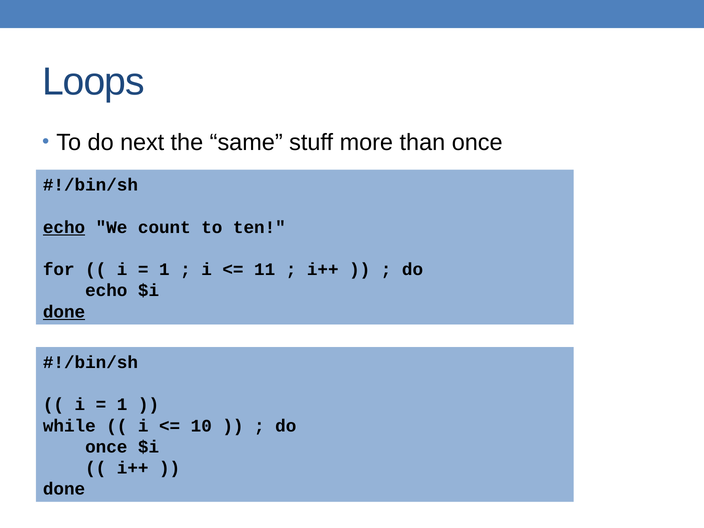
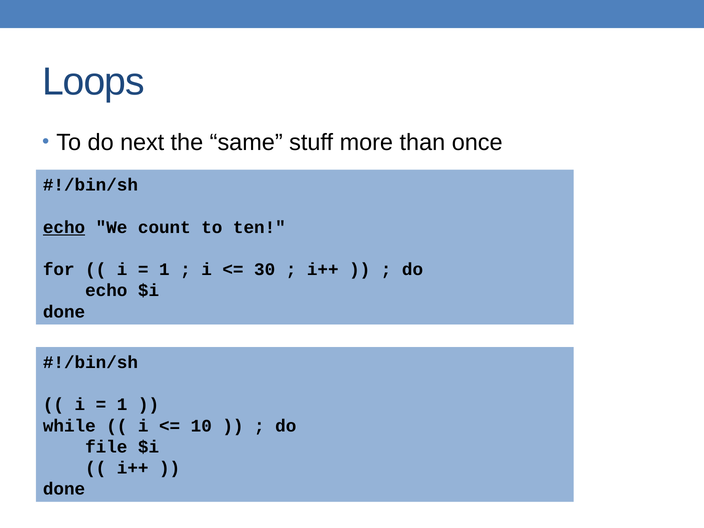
11: 11 -> 30
done at (64, 312) underline: present -> none
once at (106, 447): once -> file
